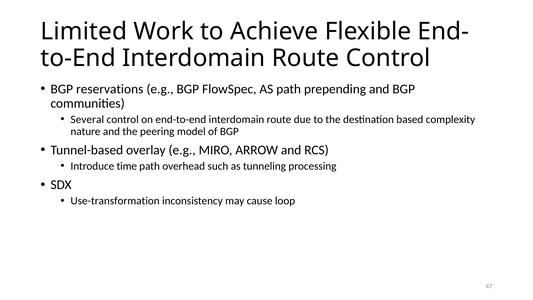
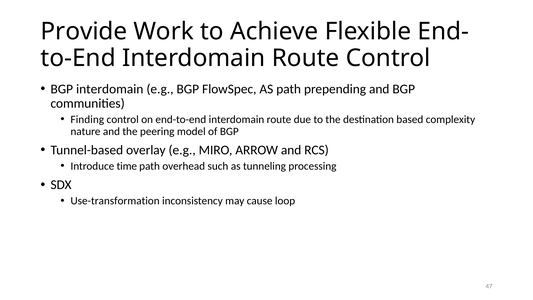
Limited: Limited -> Provide
BGP reservations: reservations -> interdomain
Several: Several -> Finding
